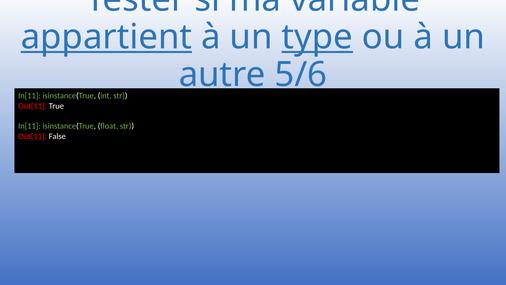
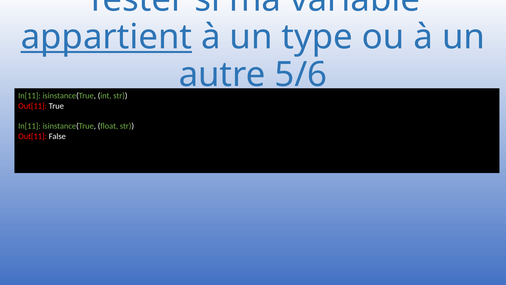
type underline: present -> none
